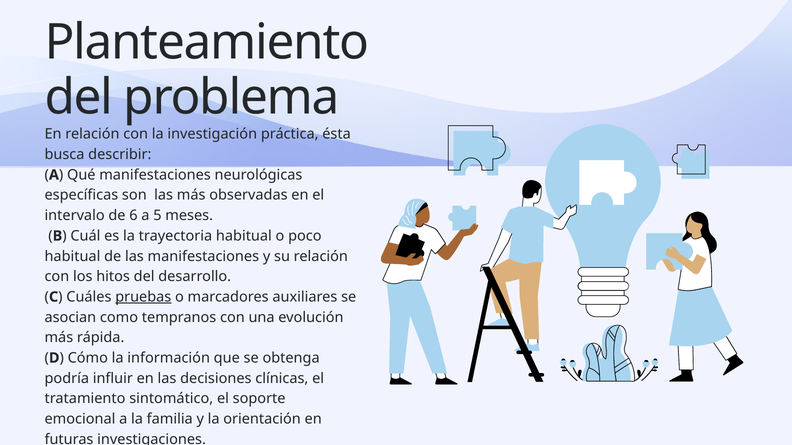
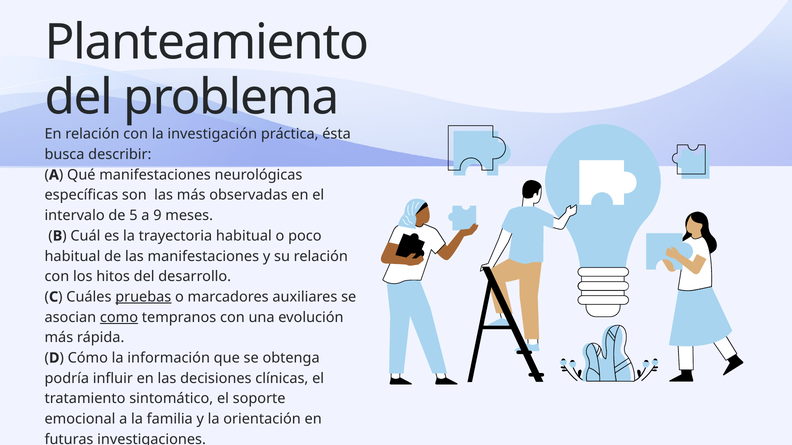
6: 6 -> 5
5: 5 -> 9
como underline: none -> present
